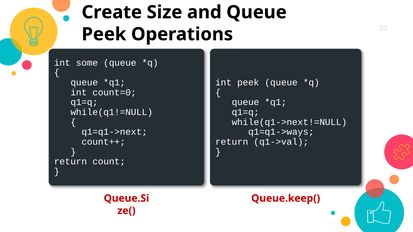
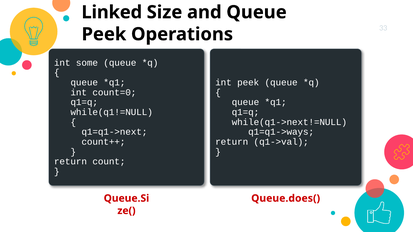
Create: Create -> Linked
Queue.keep(: Queue.keep( -> Queue.does(
